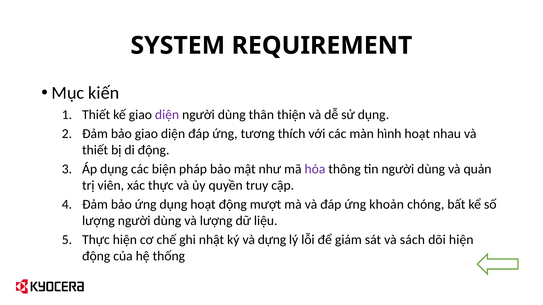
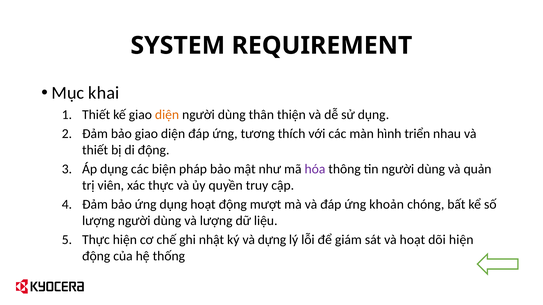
kiến: kiến -> khai
diện at (167, 115) colour: purple -> orange
hình hoạt: hoạt -> triển
và sách: sách -> hoạt
